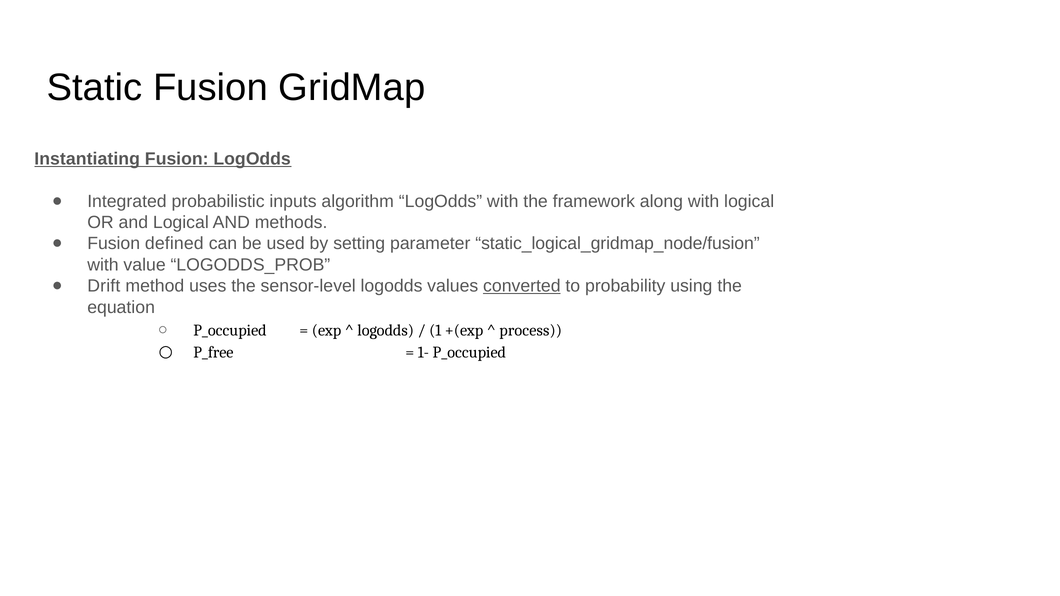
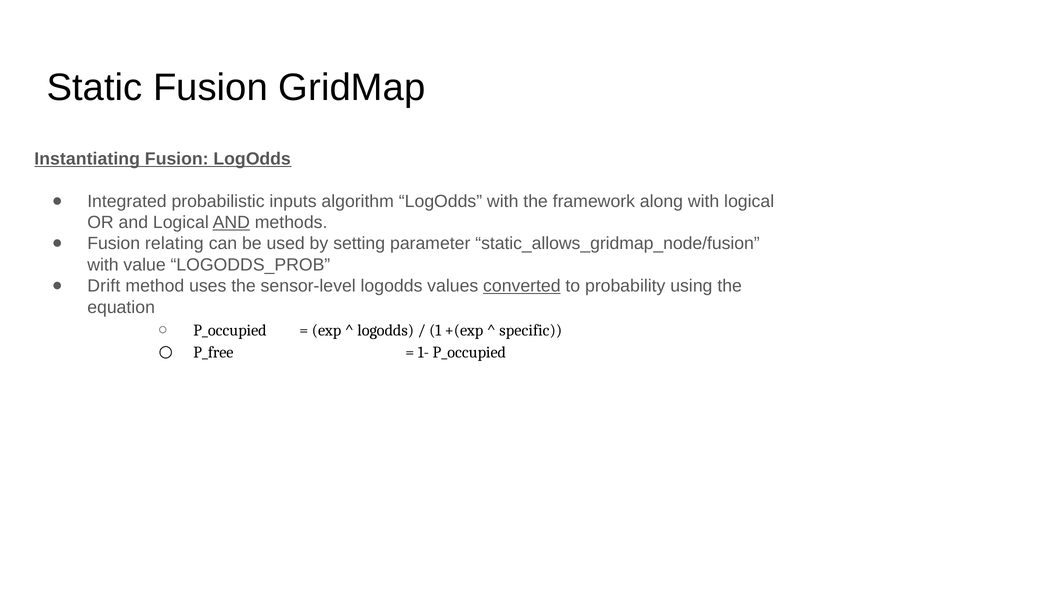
AND at (231, 223) underline: none -> present
defined: defined -> relating
static_logical_gridmap_node/fusion: static_logical_gridmap_node/fusion -> static_allows_gridmap_node/fusion
process: process -> specific
